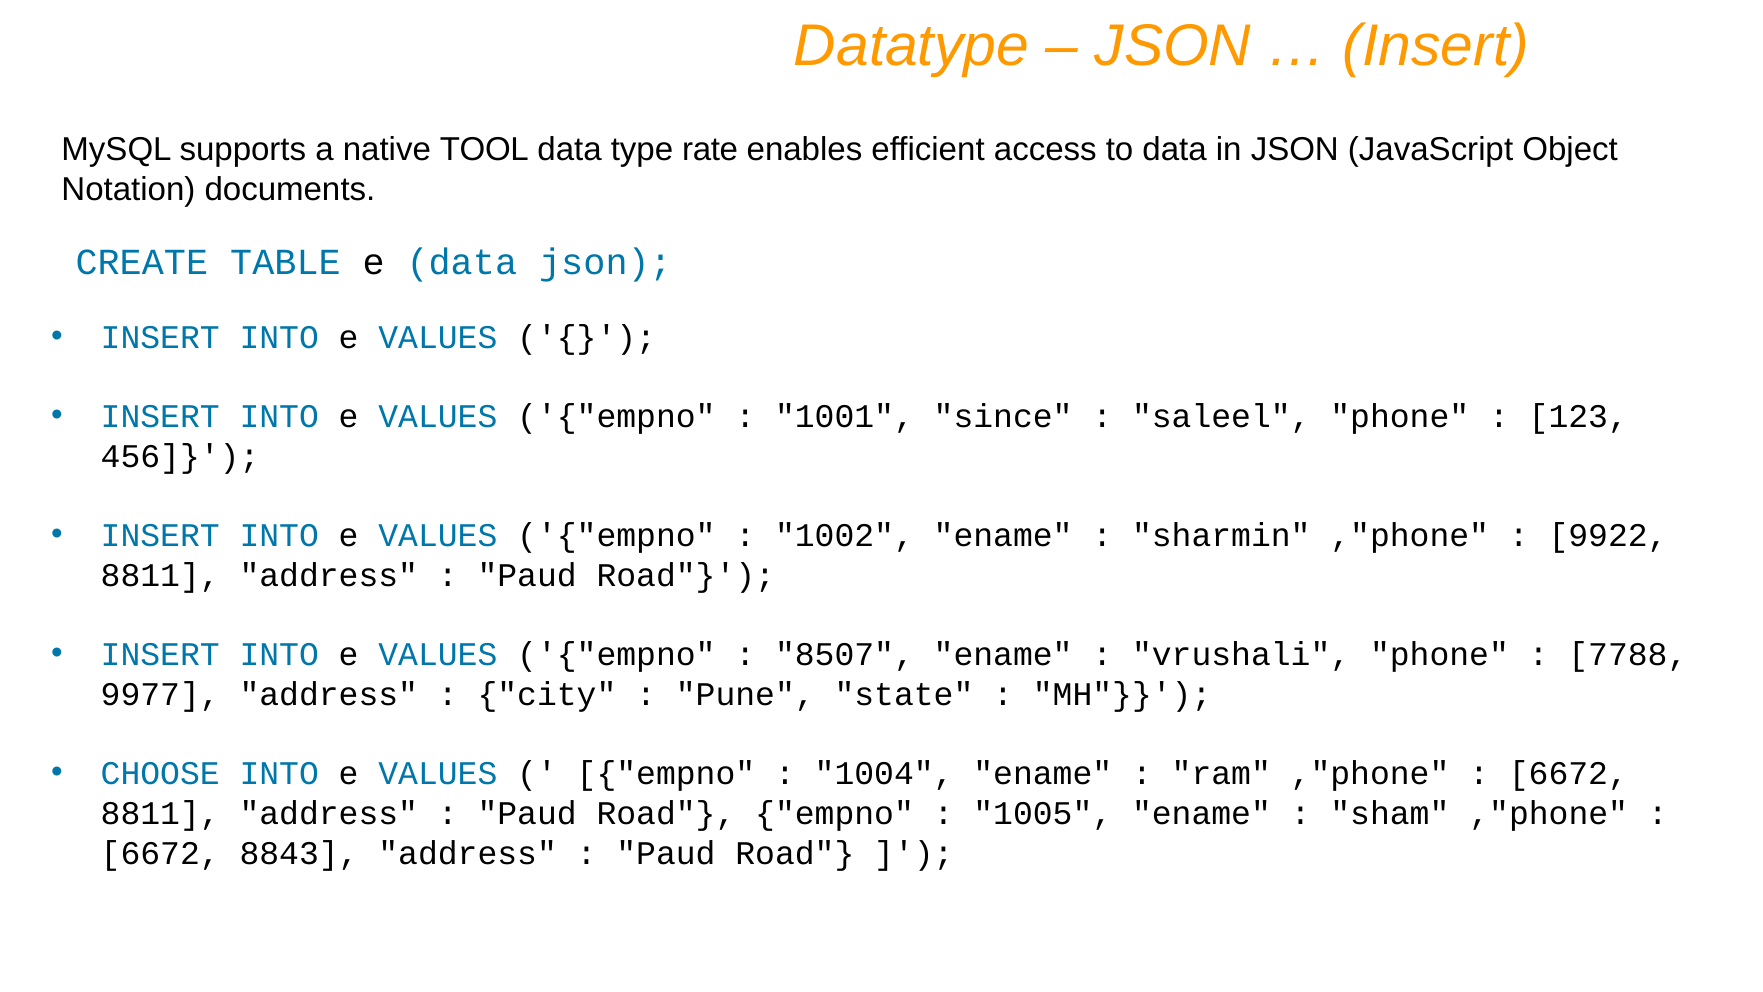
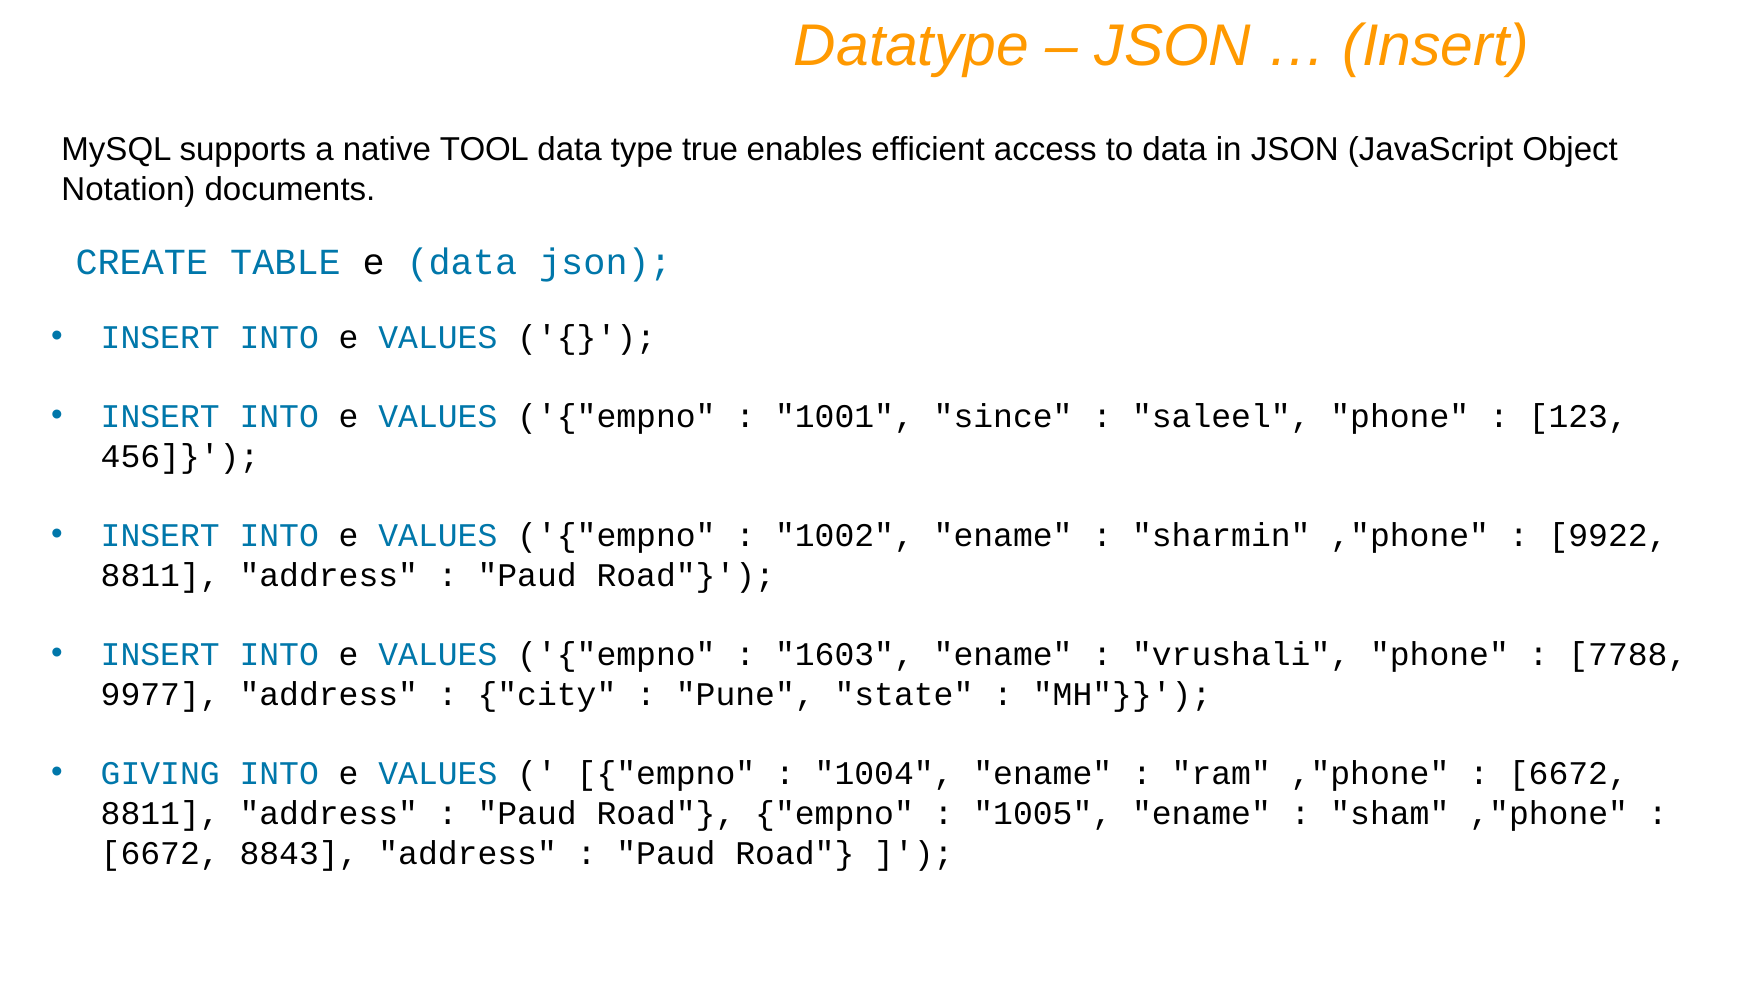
rate: rate -> true
8507: 8507 -> 1603
CHOOSE: CHOOSE -> GIVING
